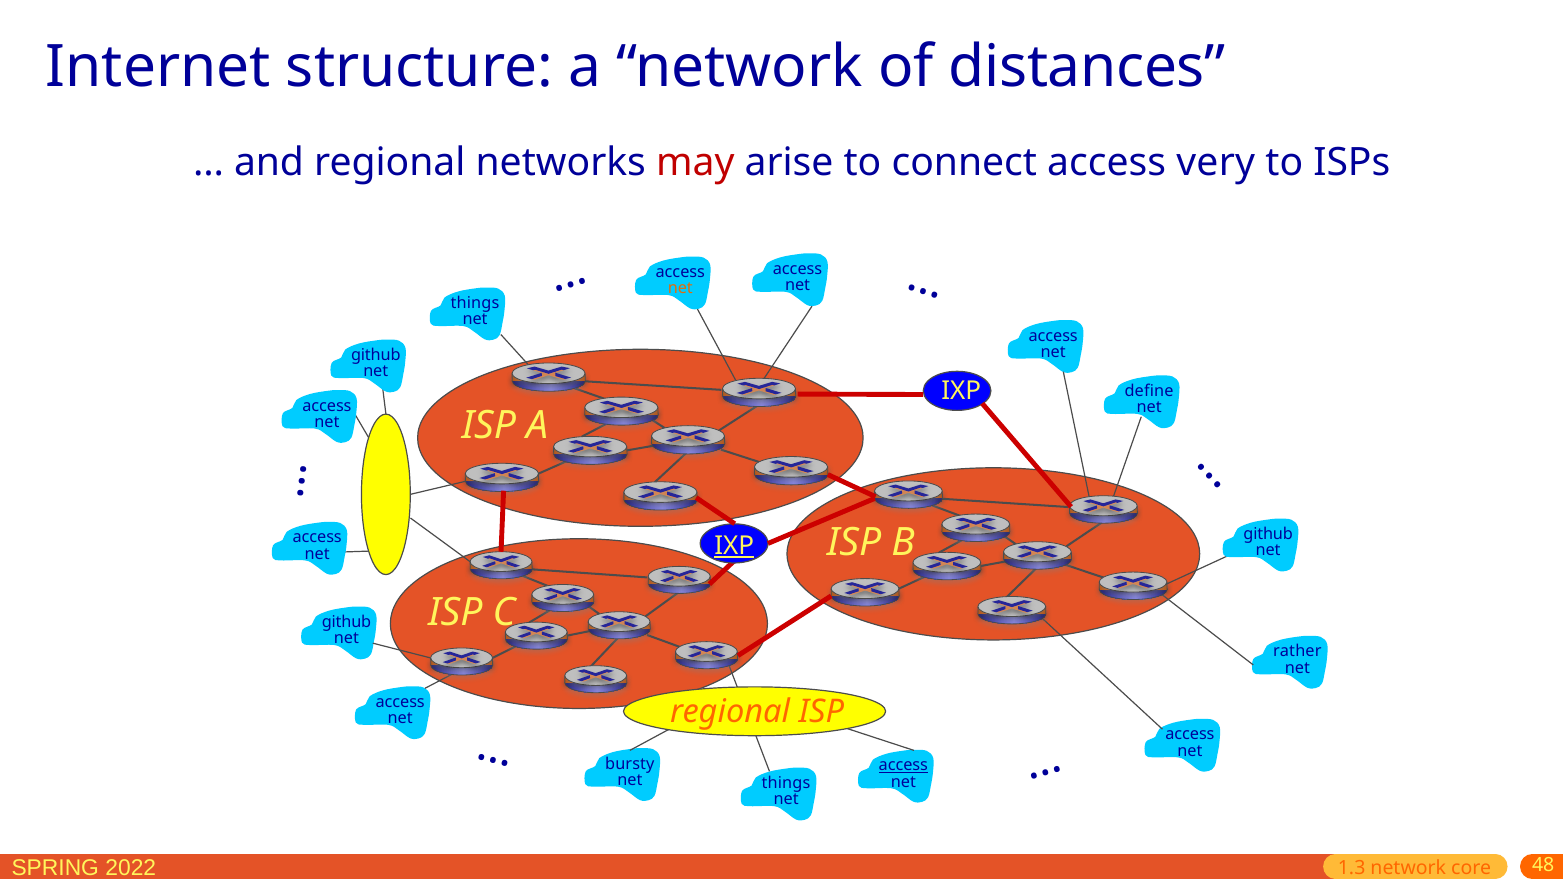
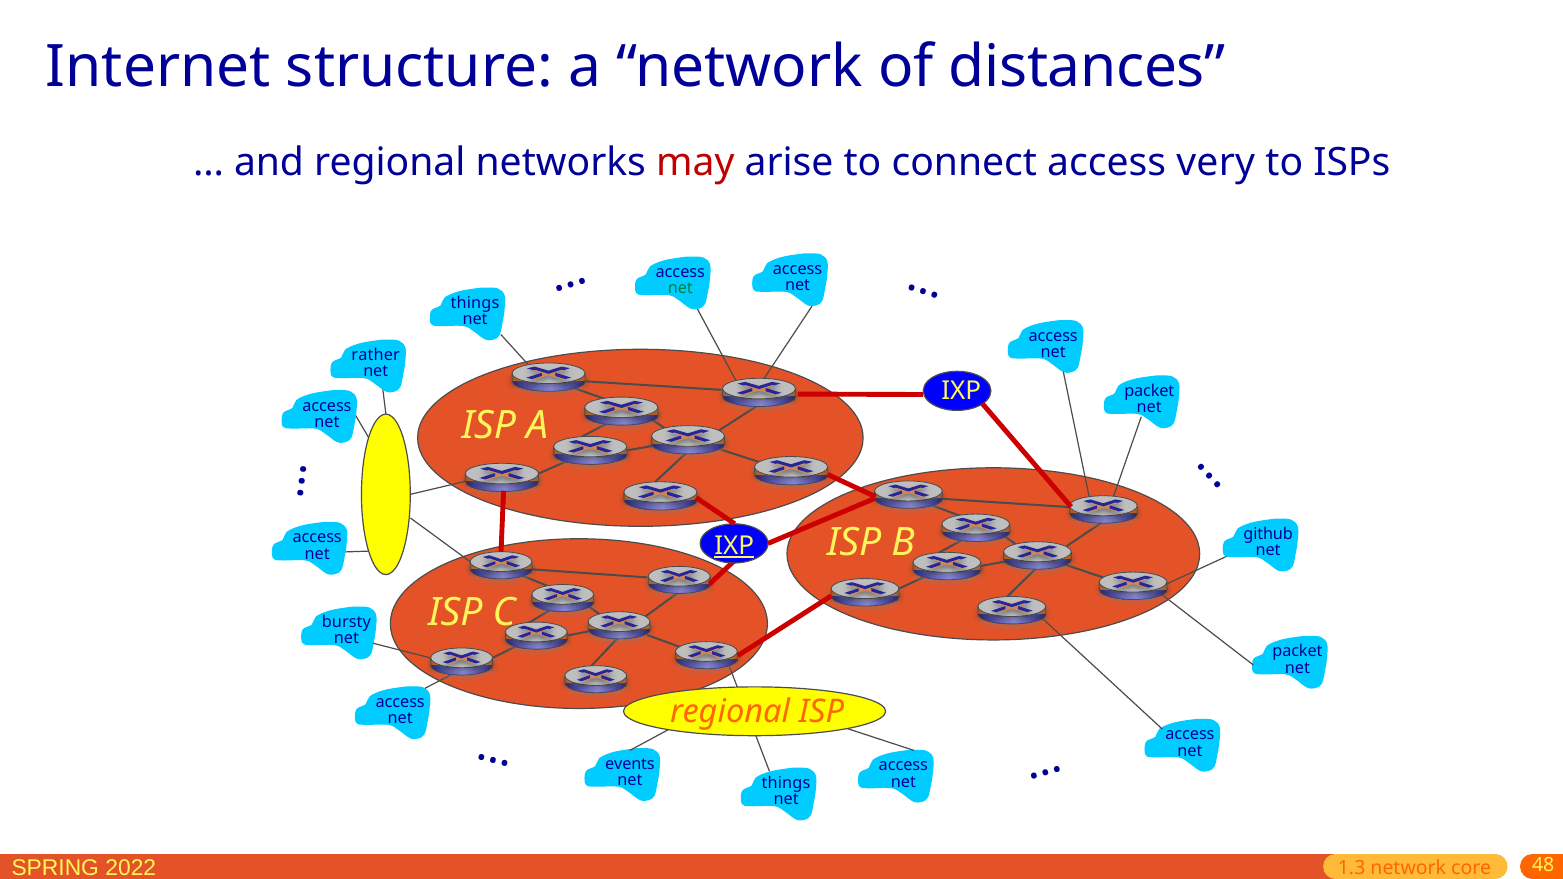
net at (680, 289) colour: orange -> green
github at (376, 355): github -> rather
define at (1149, 391): define -> packet
github at (347, 622): github -> bursty
rather at (1297, 652): rather -> packet
bursty: bursty -> events
access at (903, 766) underline: present -> none
